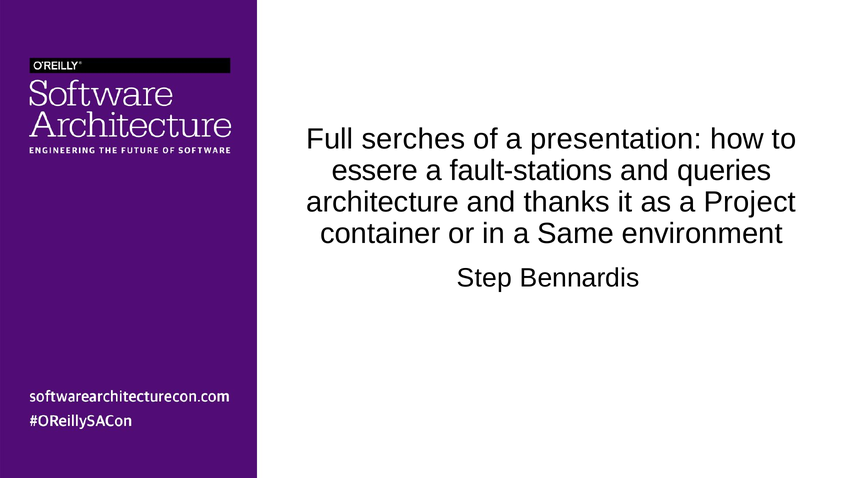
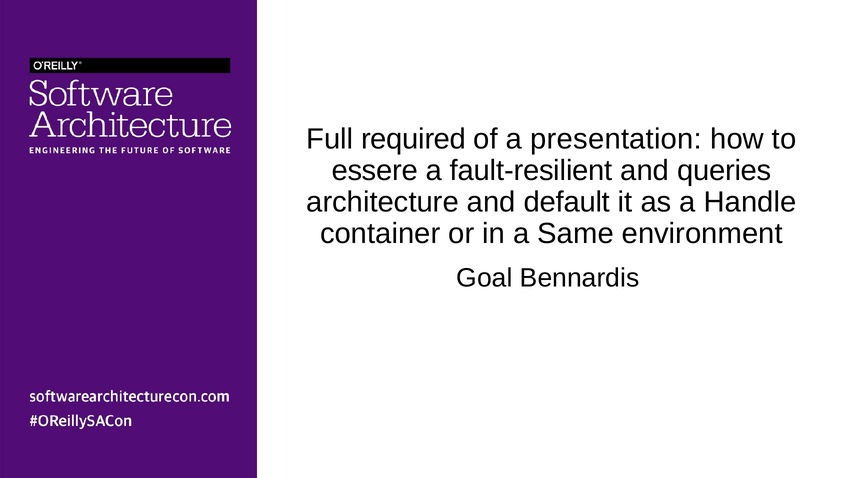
serches: serches -> required
fault-stations: fault-stations -> fault-resilient
thanks: thanks -> default
Project: Project -> Handle
Step: Step -> Goal
